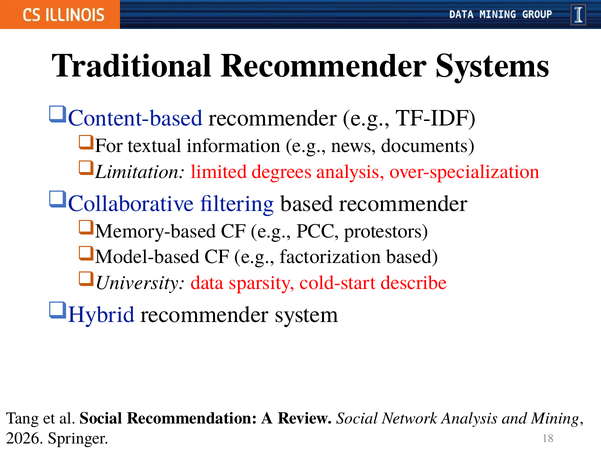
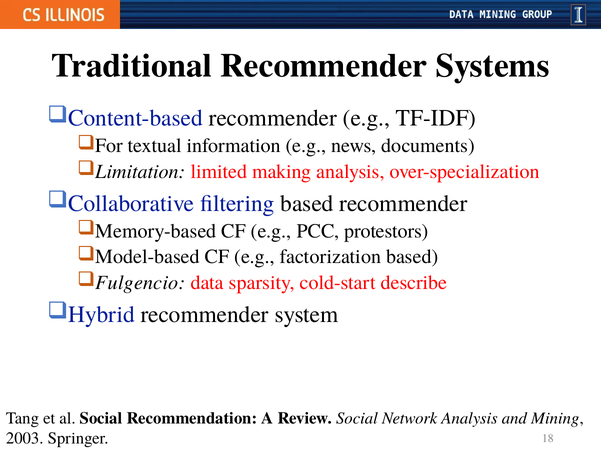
degrees: degrees -> making
University: University -> Fulgencio
2026: 2026 -> 2003
